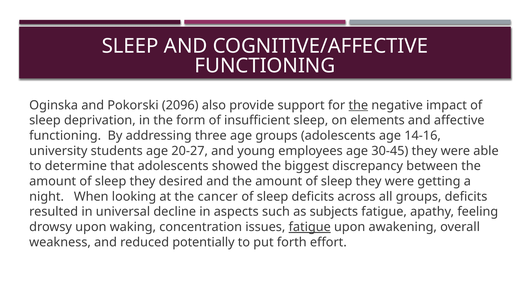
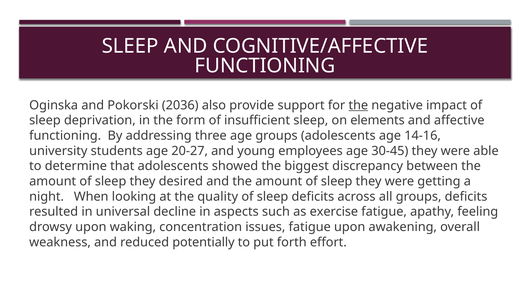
2096: 2096 -> 2036
cancer: cancer -> quality
subjects: subjects -> exercise
fatigue at (310, 227) underline: present -> none
